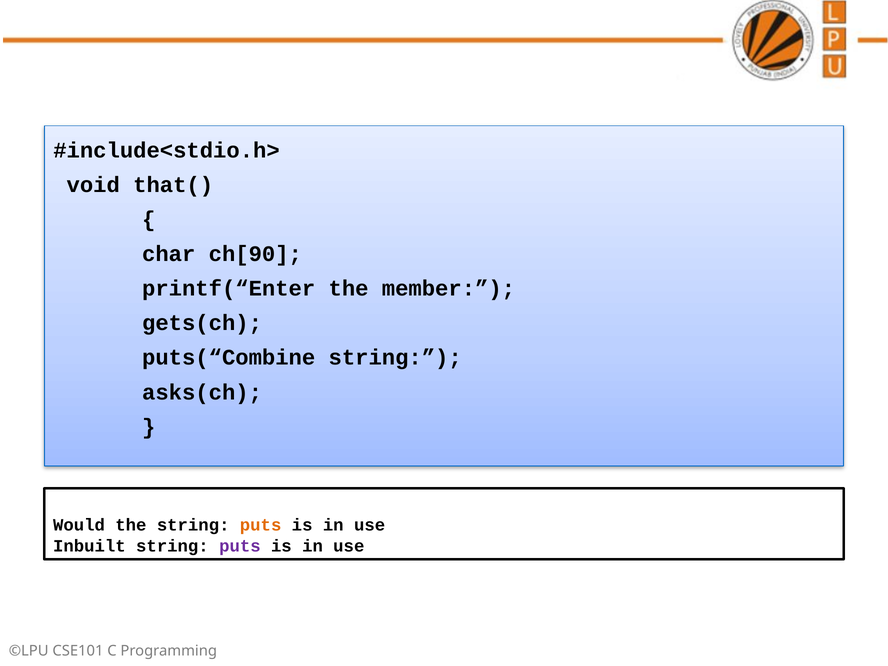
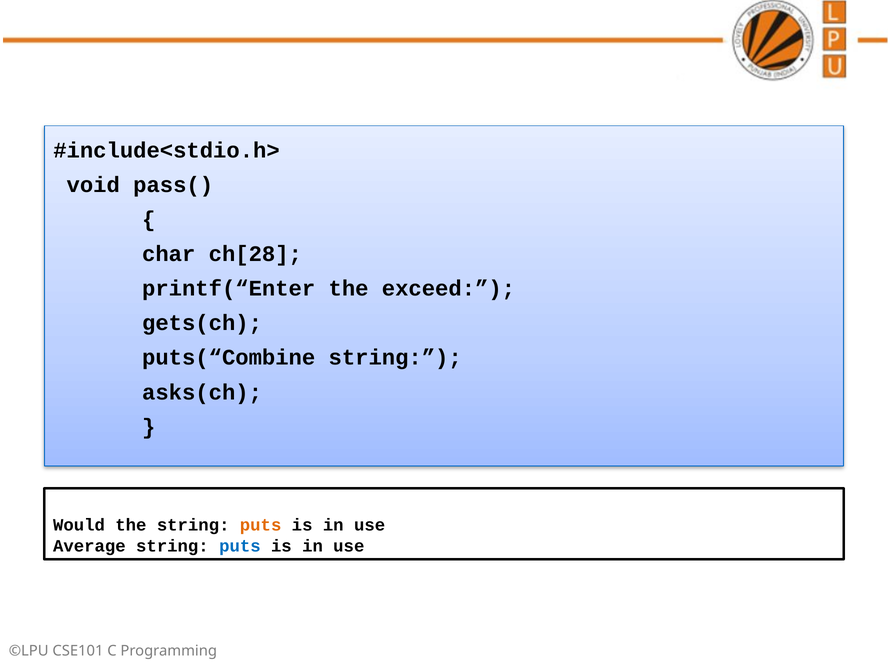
that(: that( -> pass(
ch[90: ch[90 -> ch[28
member: member -> exceed
Inbuilt: Inbuilt -> Average
puts at (240, 546) colour: purple -> blue
